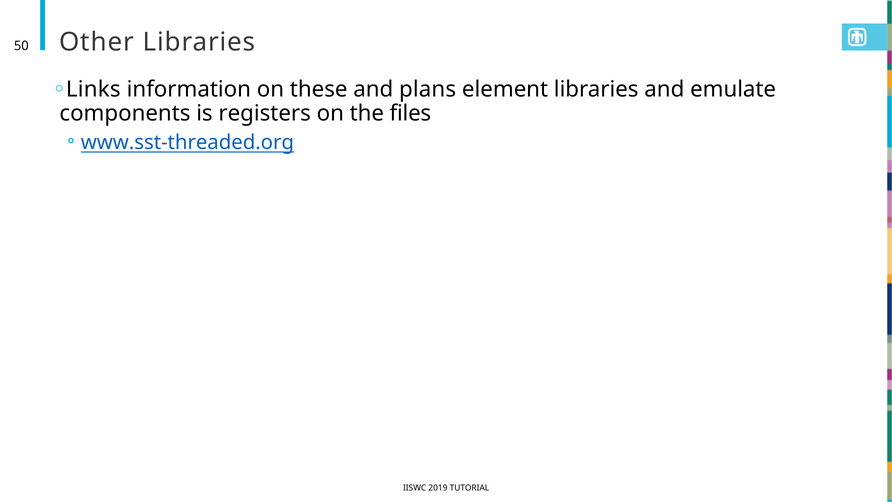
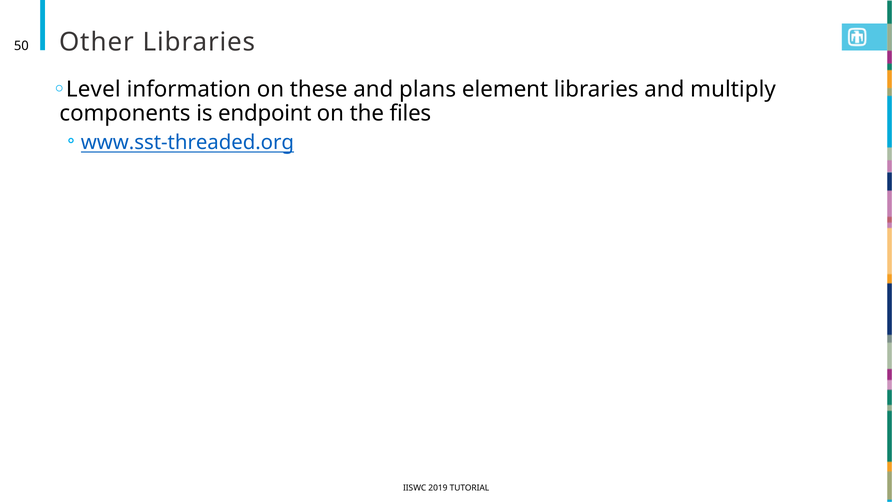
Links: Links -> Level
emulate: emulate -> multiply
registers: registers -> endpoint
